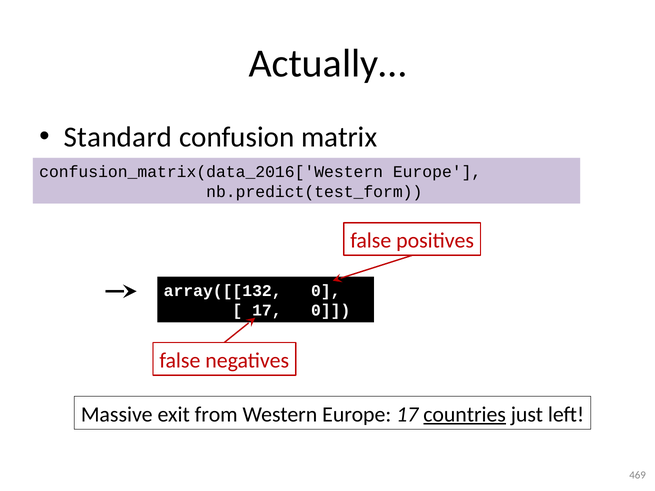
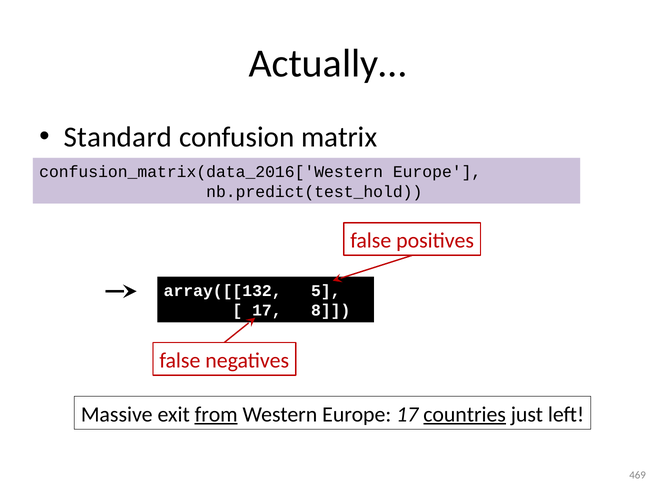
nb.predict(test_form: nb.predict(test_form -> nb.predict(test_hold
array([[132 0: 0 -> 5
17 0: 0 -> 8
from underline: none -> present
